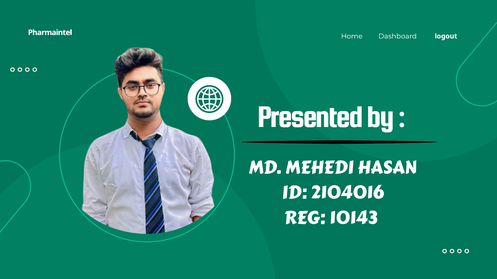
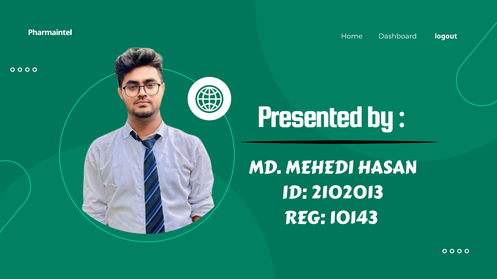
2104016: 2104016 -> 2102013
